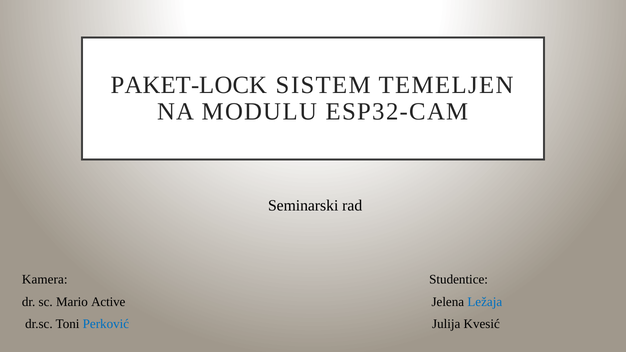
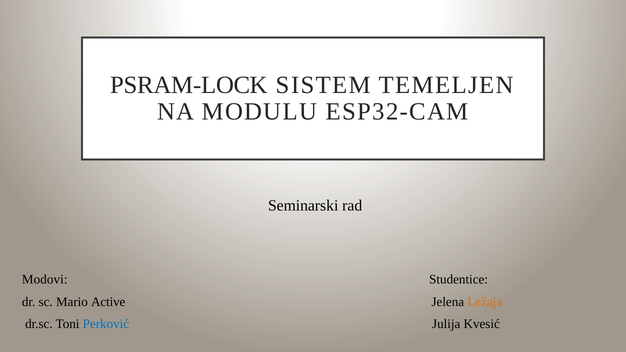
PAKET-LOCK: PAKET-LOCK -> PSRAM-LOCK
Kamera: Kamera -> Modovi
Ležaja colour: blue -> orange
